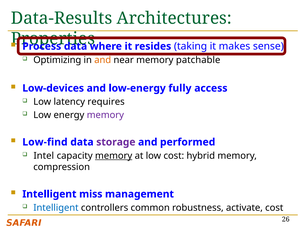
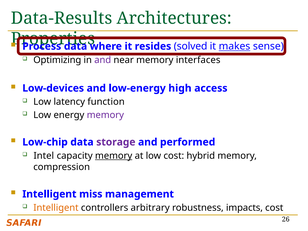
taking: taking -> solved
makes underline: none -> present
and at (103, 60) colour: orange -> purple
patchable: patchable -> interfaces
fully: fully -> high
requires: requires -> function
Low-find: Low-find -> Low-chip
Intelligent at (56, 208) colour: blue -> orange
common: common -> arbitrary
activate: activate -> impacts
